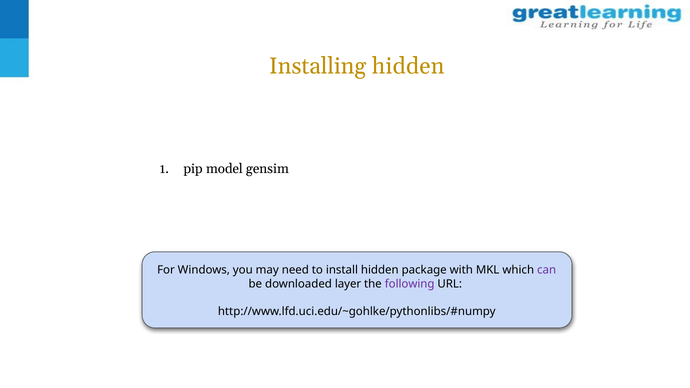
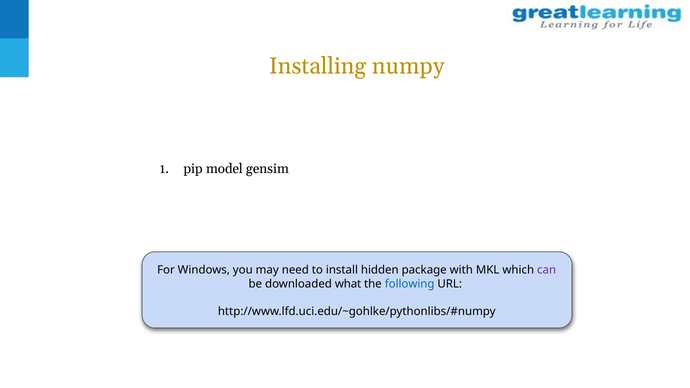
Installing hidden: hidden -> numpy
layer: layer -> what
following colour: purple -> blue
